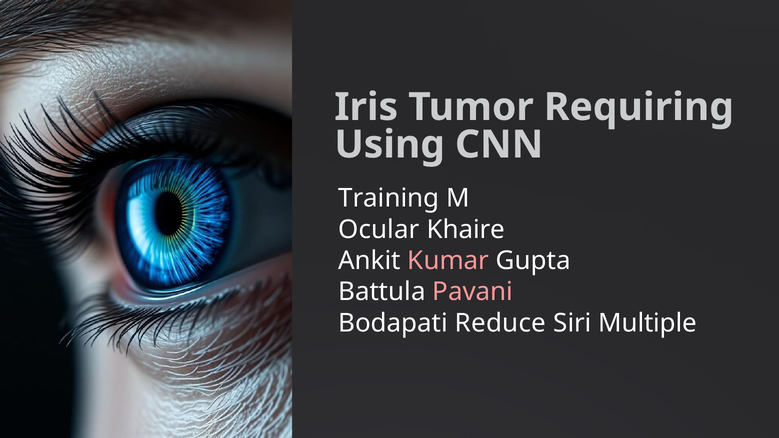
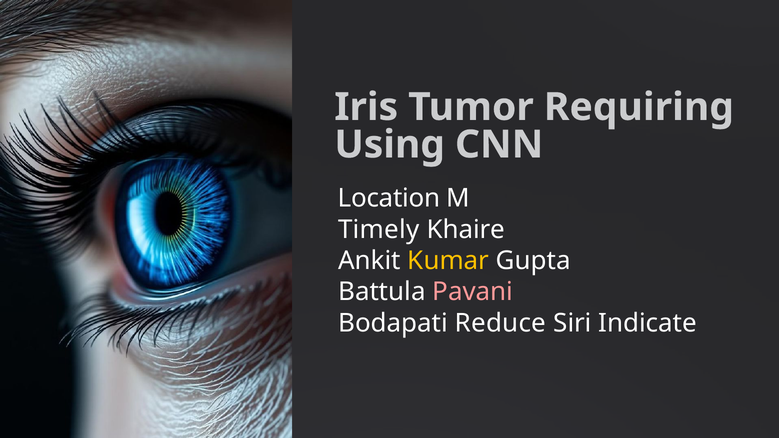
Training: Training -> Location
Ocular: Ocular -> Timely
Kumar colour: pink -> yellow
Multiple: Multiple -> Indicate
